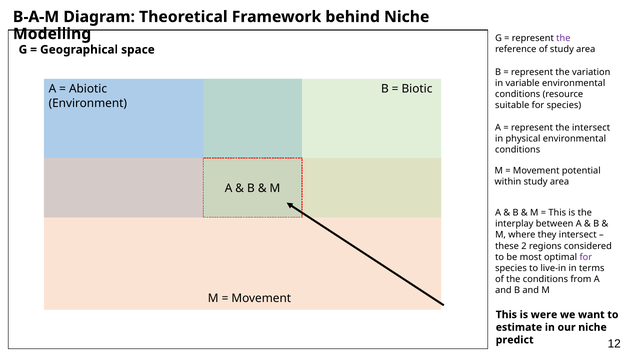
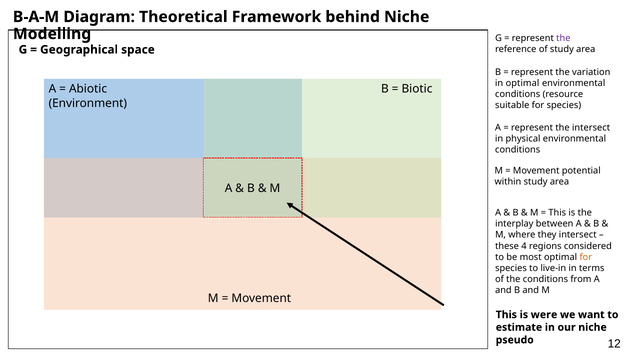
in variable: variable -> optimal
2: 2 -> 4
for at (586, 257) colour: purple -> orange
predict: predict -> pseudo
